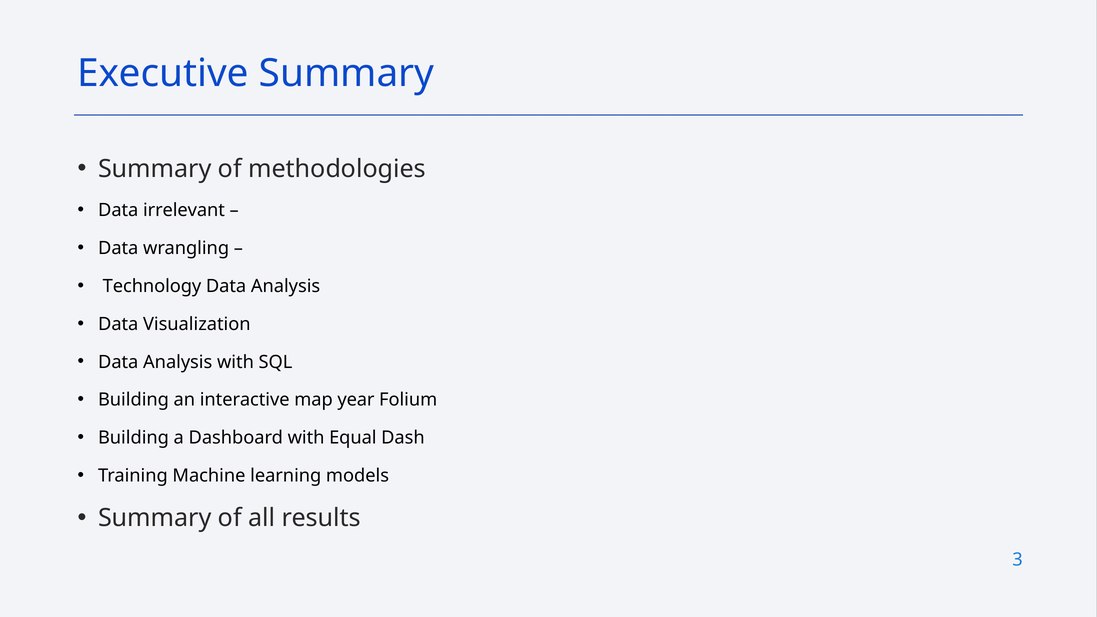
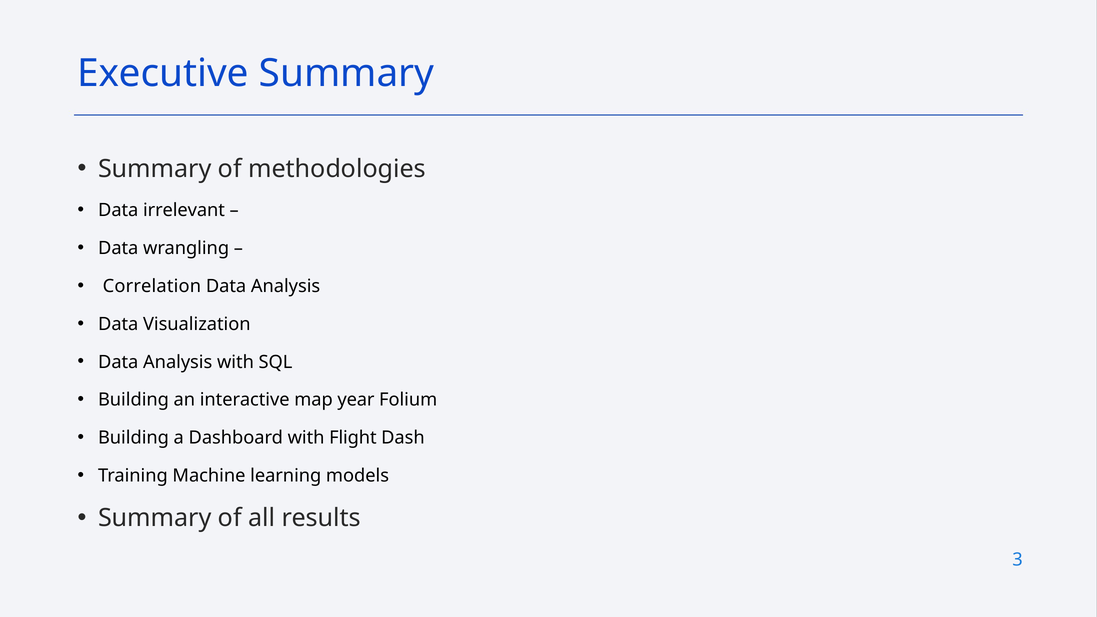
Technology: Technology -> Correlation
Equal: Equal -> Flight
